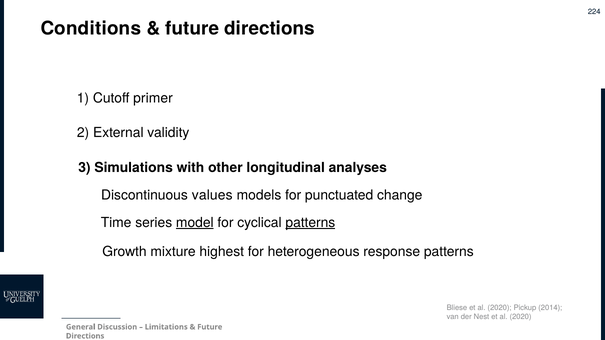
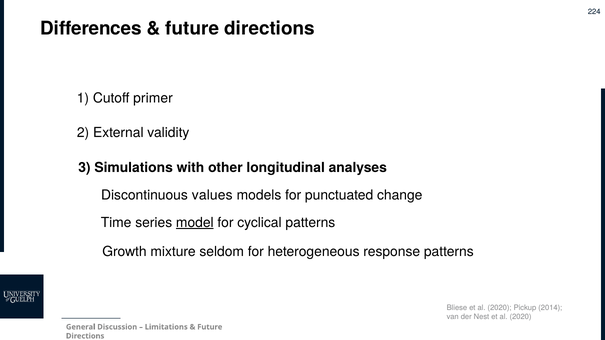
Conditions: Conditions -> Differences
patterns at (310, 223) underline: present -> none
highest: highest -> seldom
